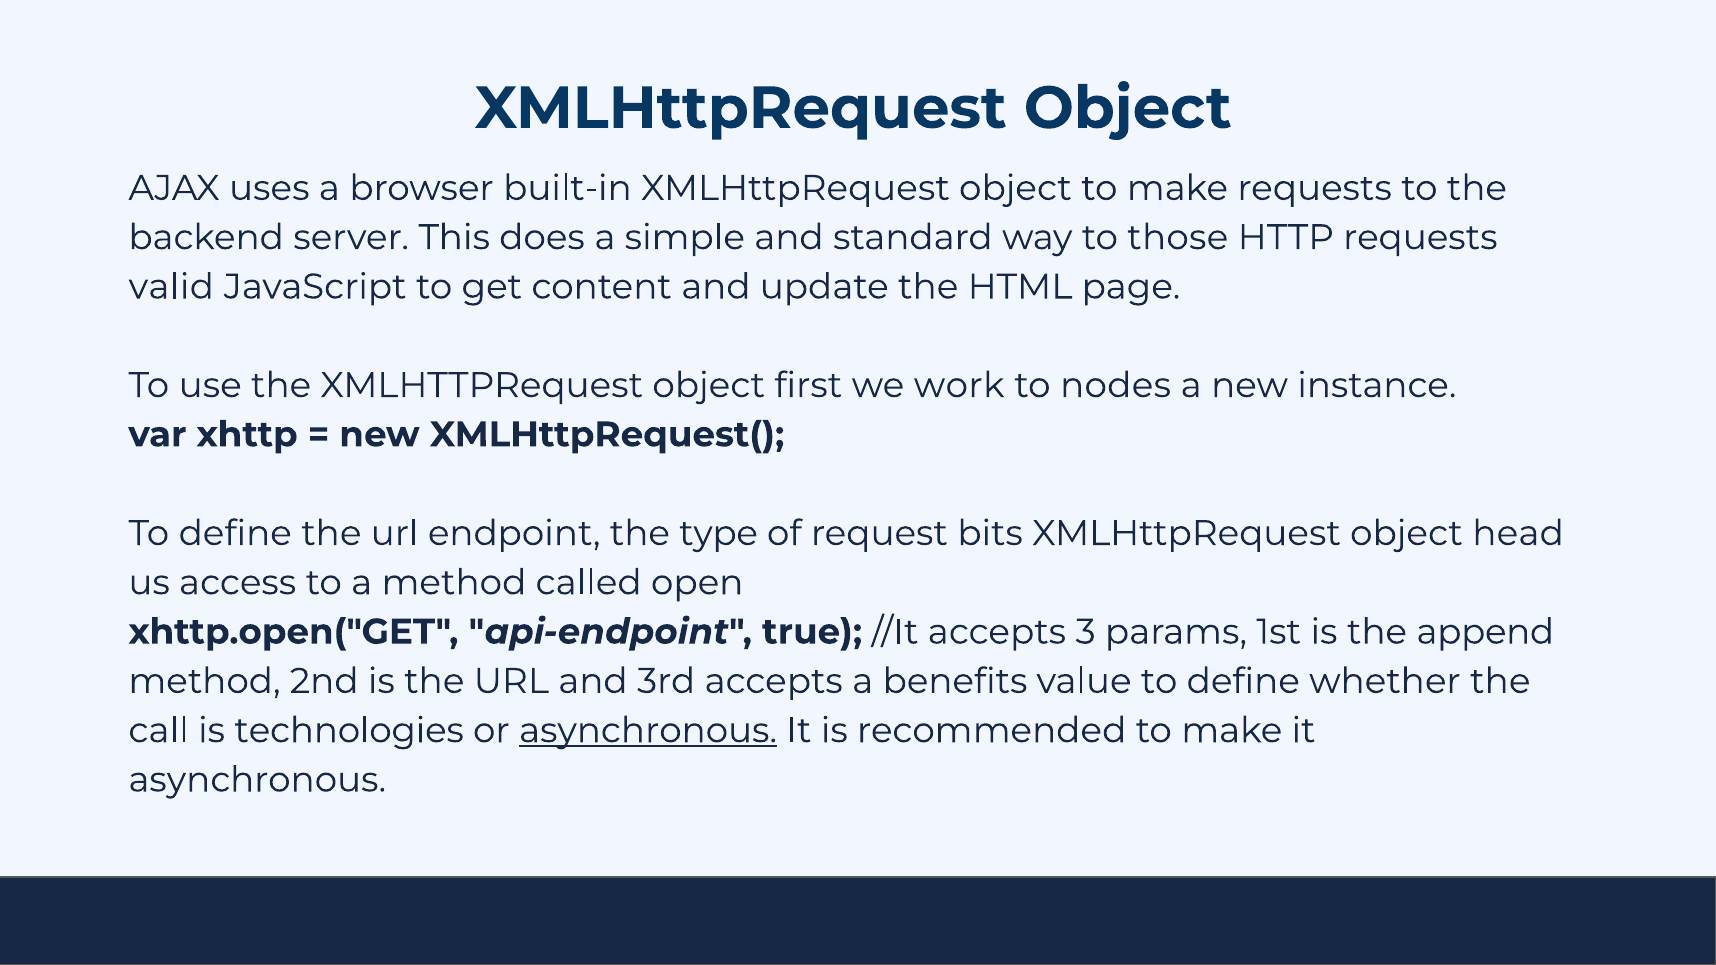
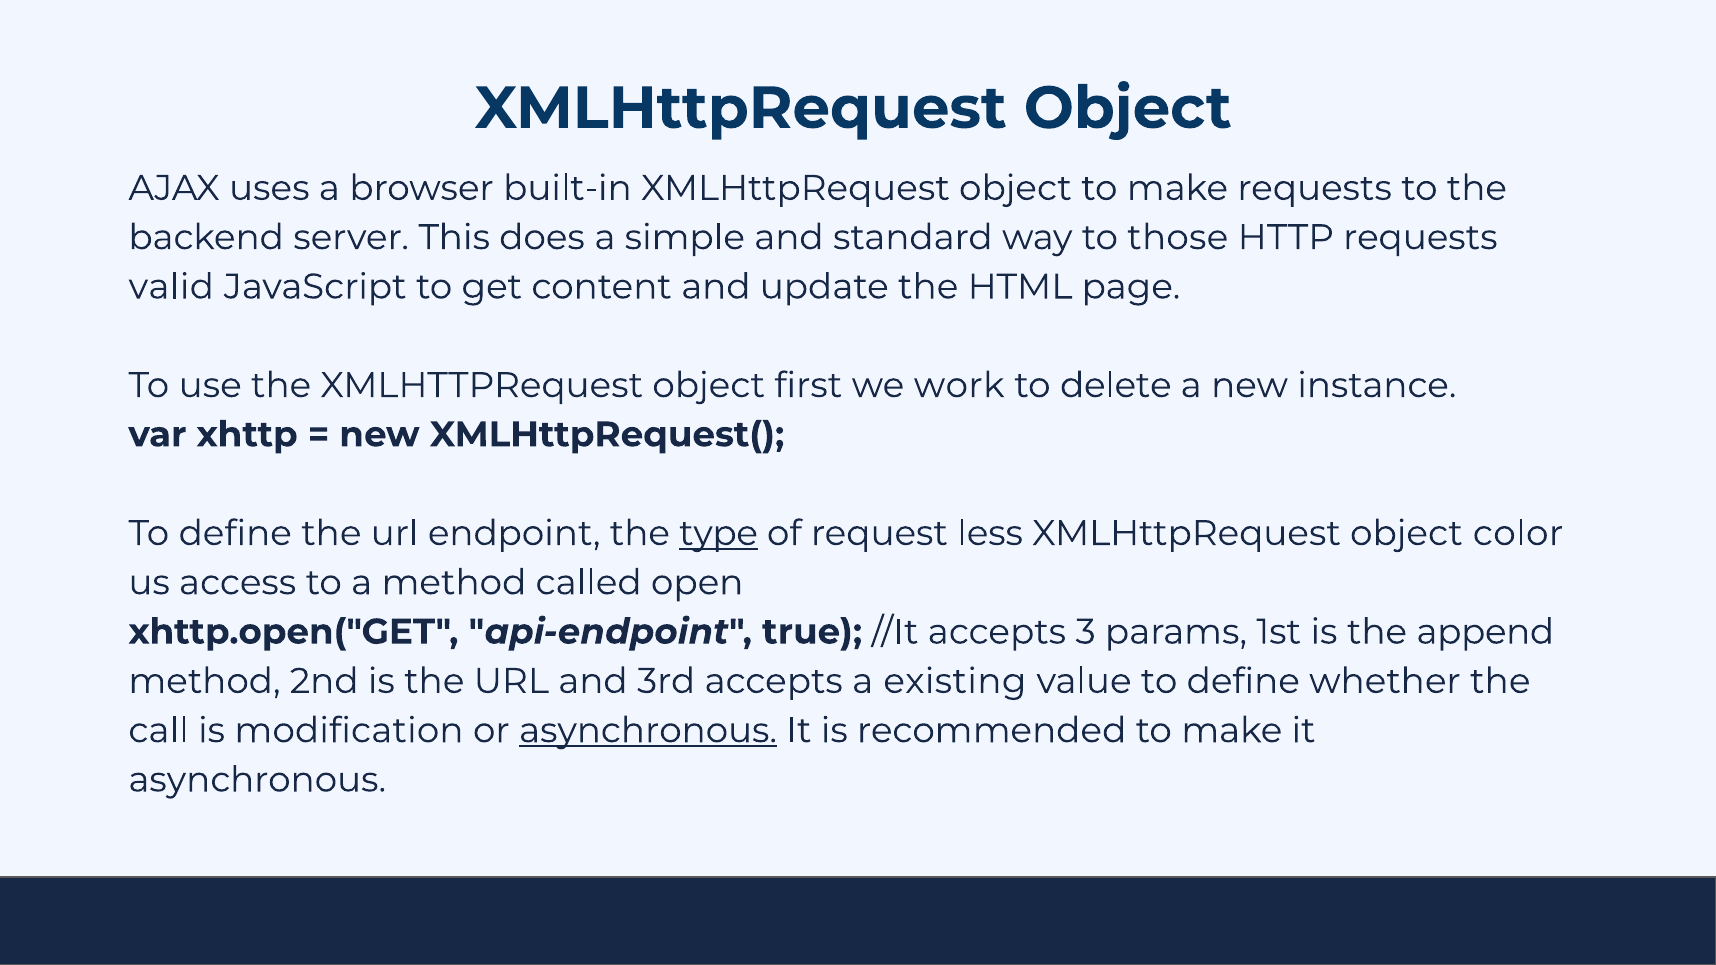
nodes: nodes -> delete
type underline: none -> present
bits: bits -> less
head: head -> color
benefits: benefits -> existing
technologies: technologies -> modification
